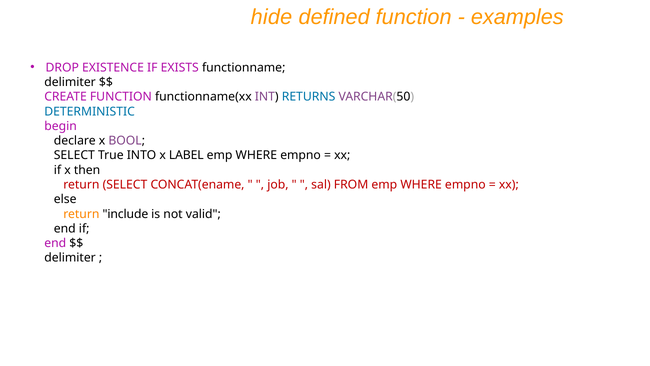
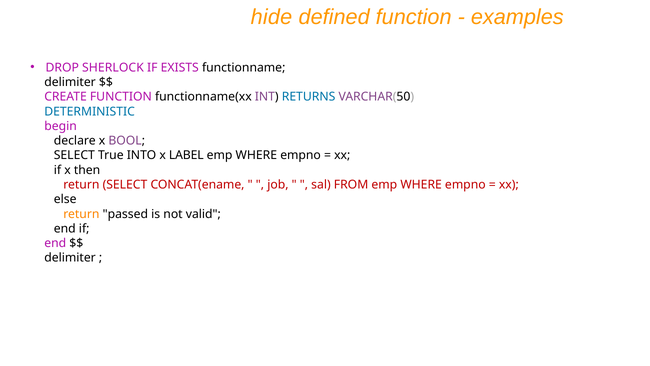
EXISTENCE: EXISTENCE -> SHERLOCK
include: include -> passed
